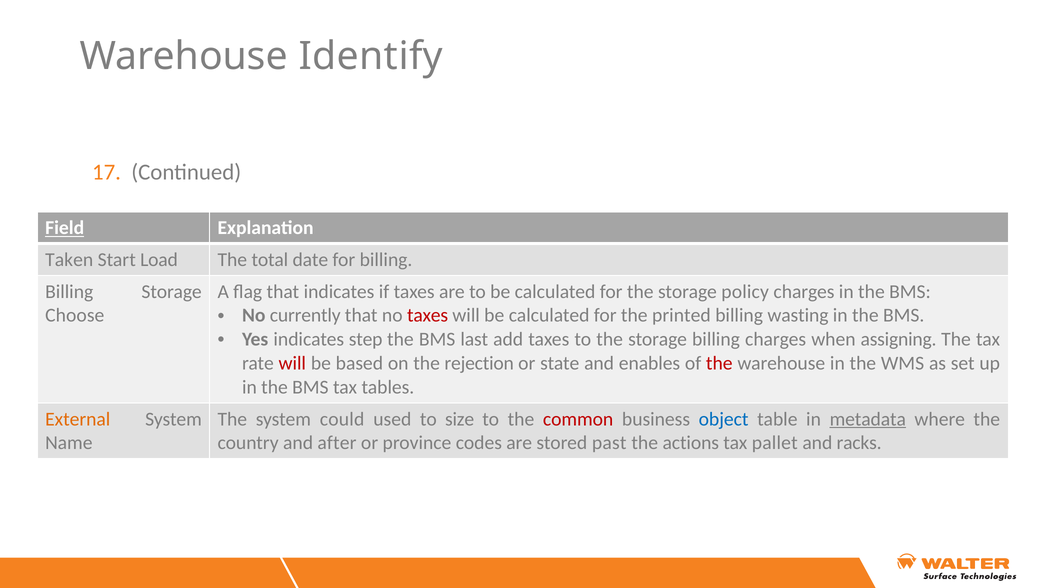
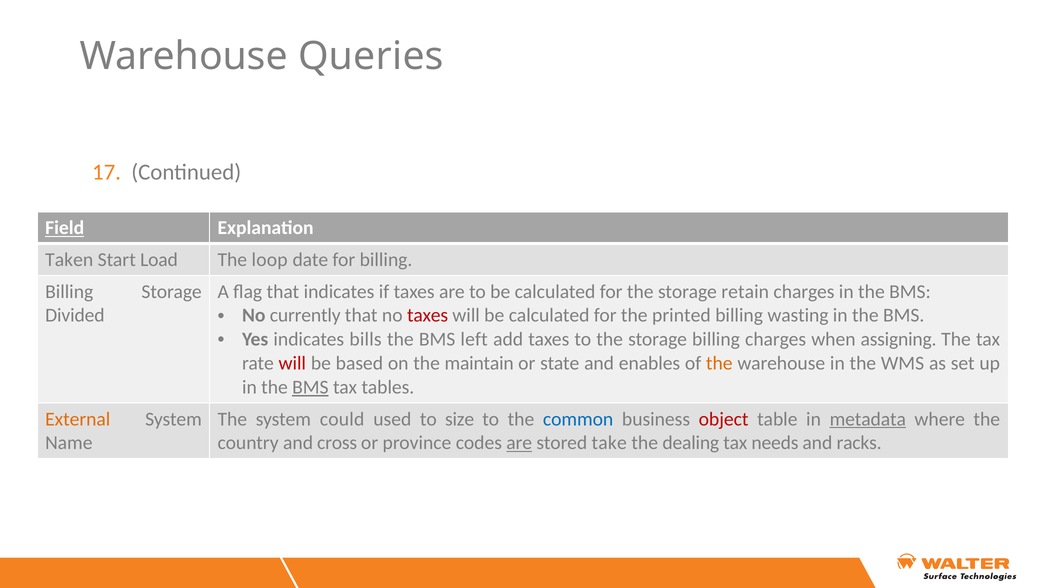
Identify: Identify -> Queries
total: total -> loop
policy: policy -> retain
Choose: Choose -> Divided
step: step -> bills
last: last -> left
rejection: rejection -> maintain
the at (719, 364) colour: red -> orange
BMS at (310, 388) underline: none -> present
common colour: red -> blue
object colour: blue -> red
after: after -> cross
are at (519, 443) underline: none -> present
past: past -> take
actions: actions -> dealing
pallet: pallet -> needs
